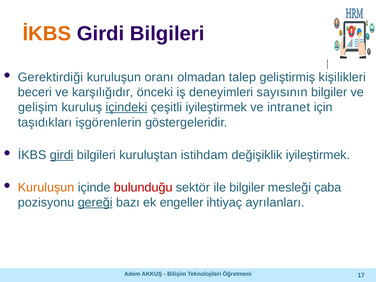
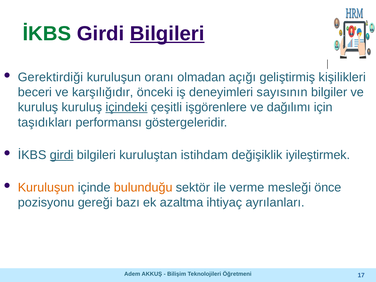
İKBS at (47, 34) colour: orange -> green
Bilgileri at (167, 34) underline: none -> present
talep: talep -> açığı
gelişim at (38, 107): gelişim -> kuruluş
çeşitli iyileştirmek: iyileştirmek -> işgörenlere
intranet: intranet -> dağılımı
işgörenlerin: işgörenlerin -> performansı
bulunduğu colour: red -> orange
ile bilgiler: bilgiler -> verme
çaba: çaba -> önce
gereği underline: present -> none
engeller: engeller -> azaltma
